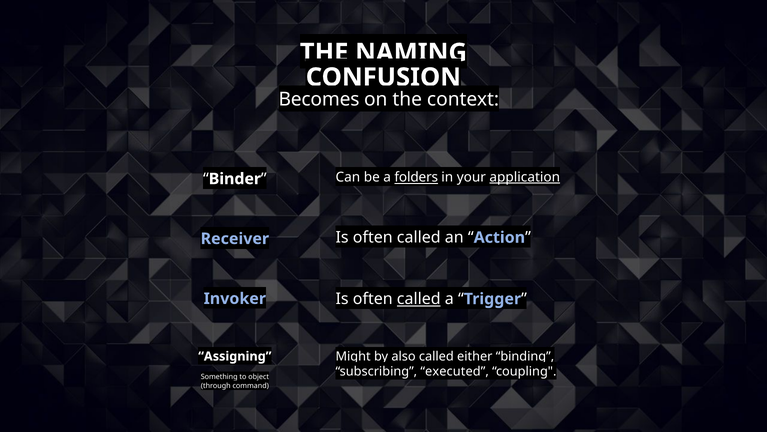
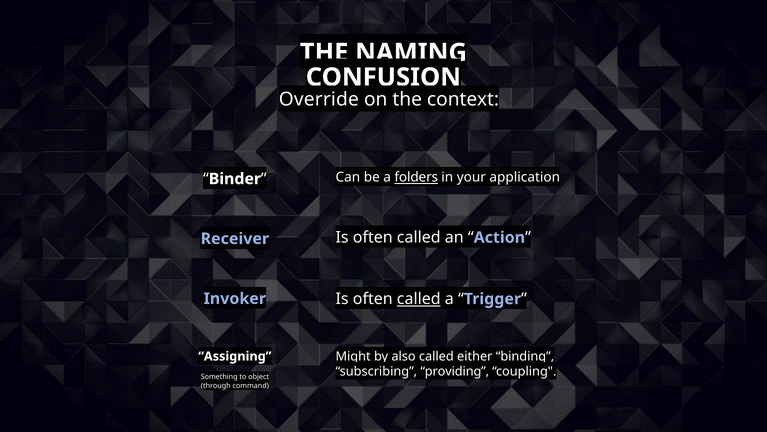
Becomes: Becomes -> Override
application underline: present -> none
executed: executed -> providing
